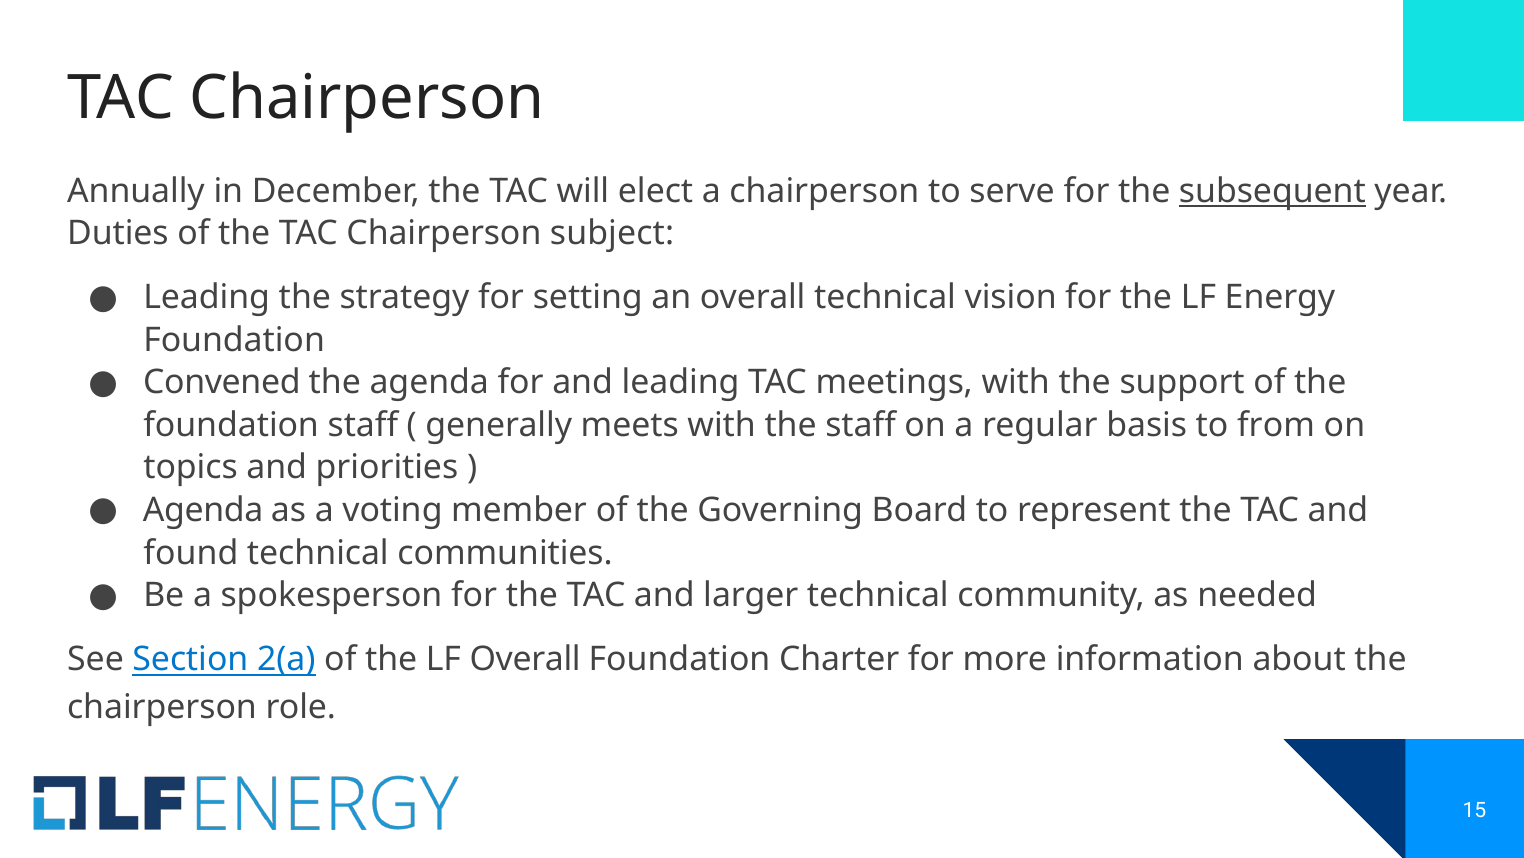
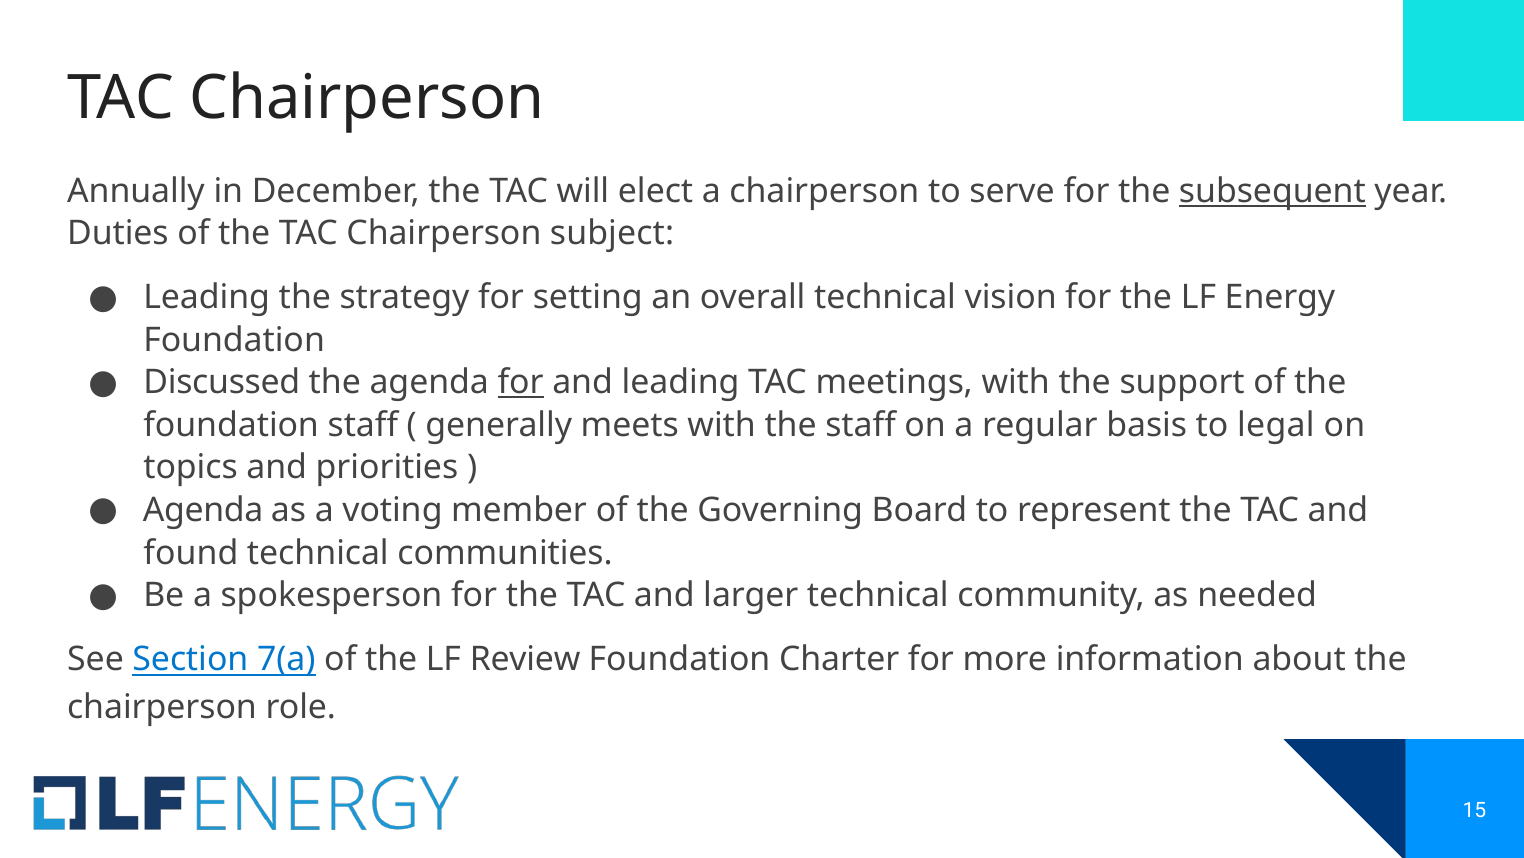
Convened: Convened -> Discussed
for at (521, 382) underline: none -> present
from: from -> legal
2(a: 2(a -> 7(a
LF Overall: Overall -> Review
